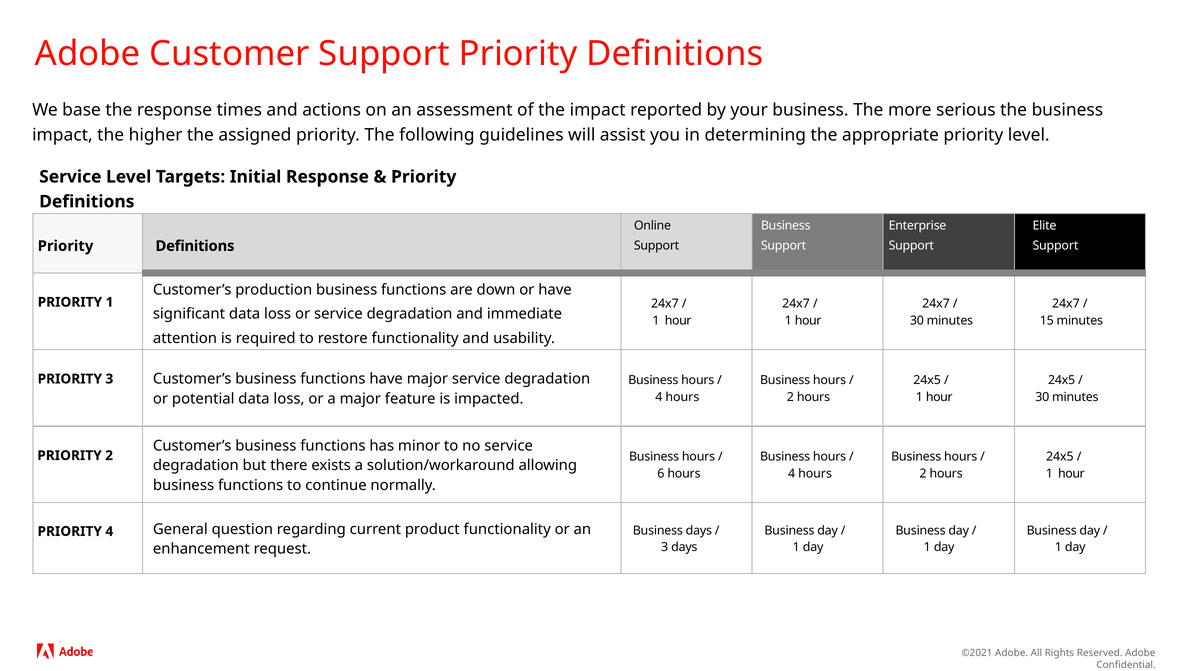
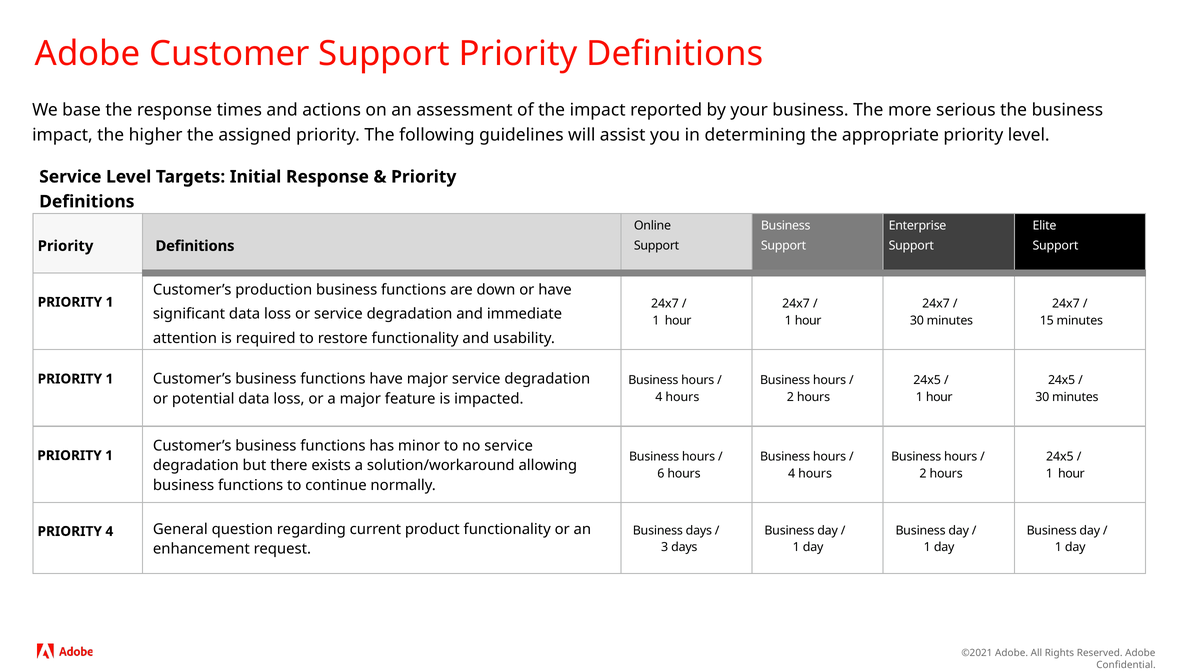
3 at (109, 379): 3 -> 1
2 at (109, 456): 2 -> 1
